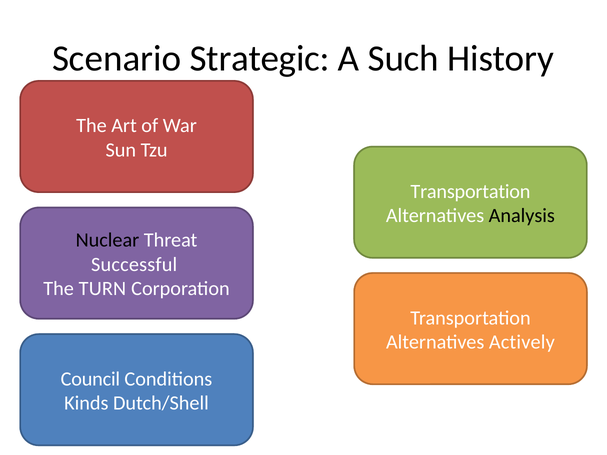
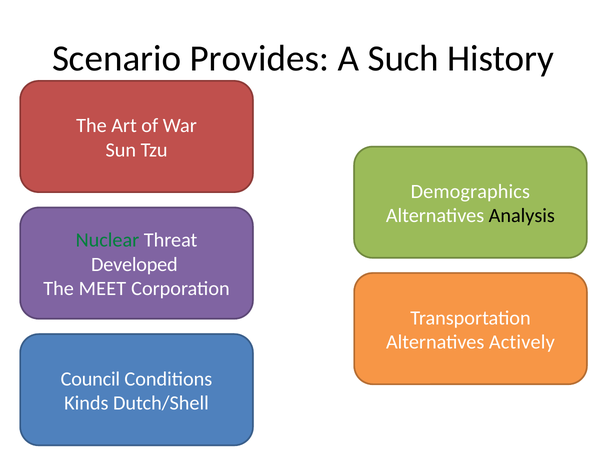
Strategic: Strategic -> Provides
Transportation at (470, 192): Transportation -> Demographics
Nuclear colour: black -> green
Successful: Successful -> Developed
TURN: TURN -> MEET
